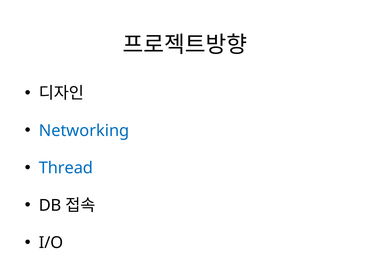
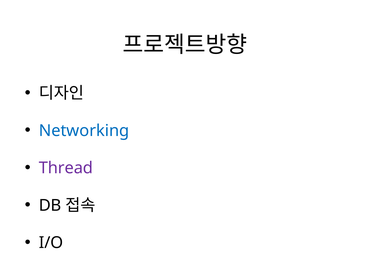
Thread colour: blue -> purple
